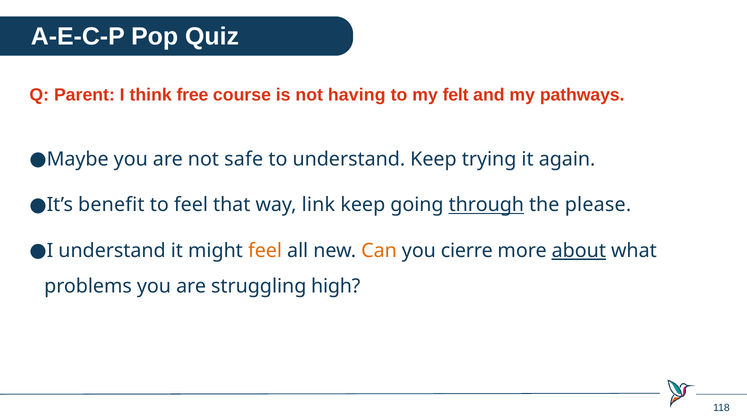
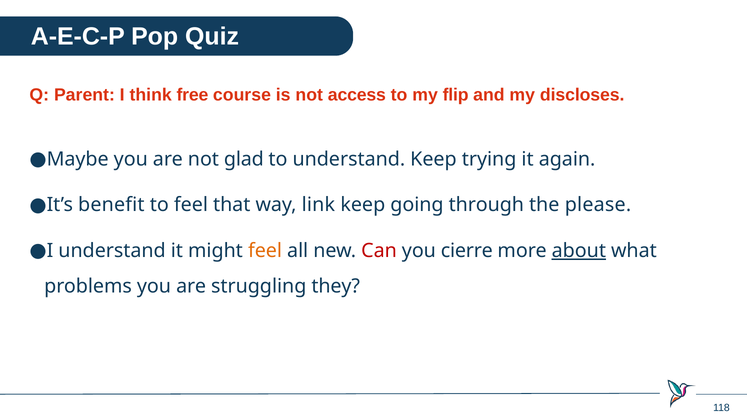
having: having -> access
felt: felt -> flip
pathways: pathways -> discloses
safe: safe -> glad
through underline: present -> none
Can colour: orange -> red
high: high -> they
